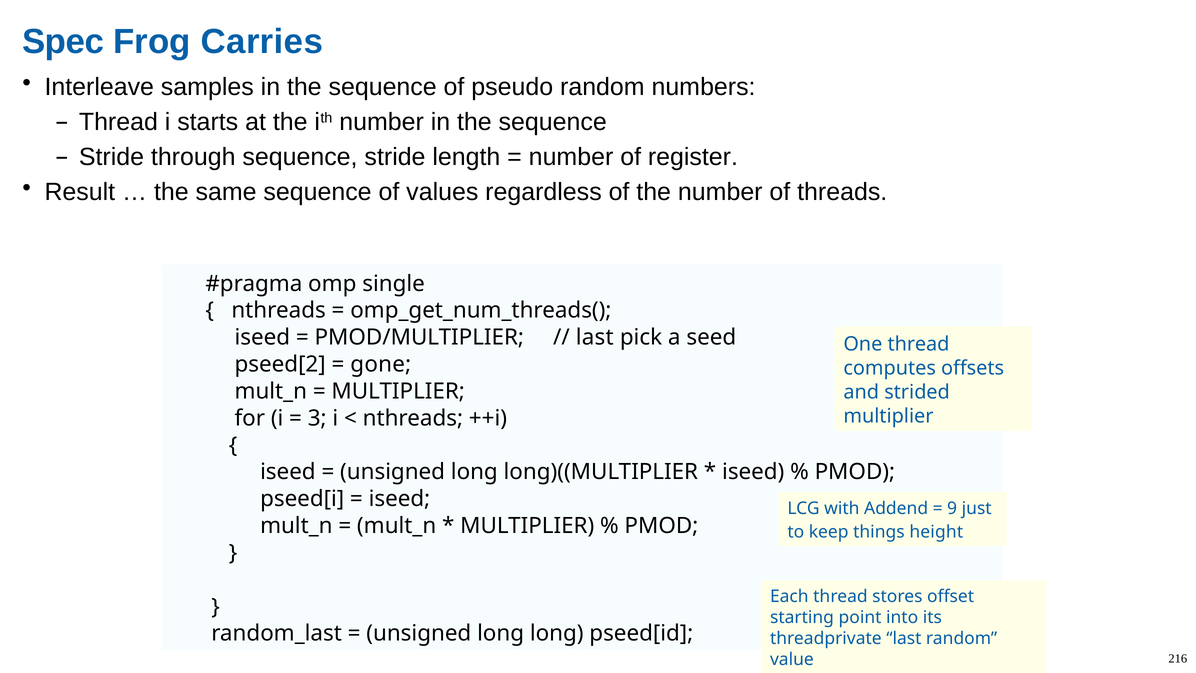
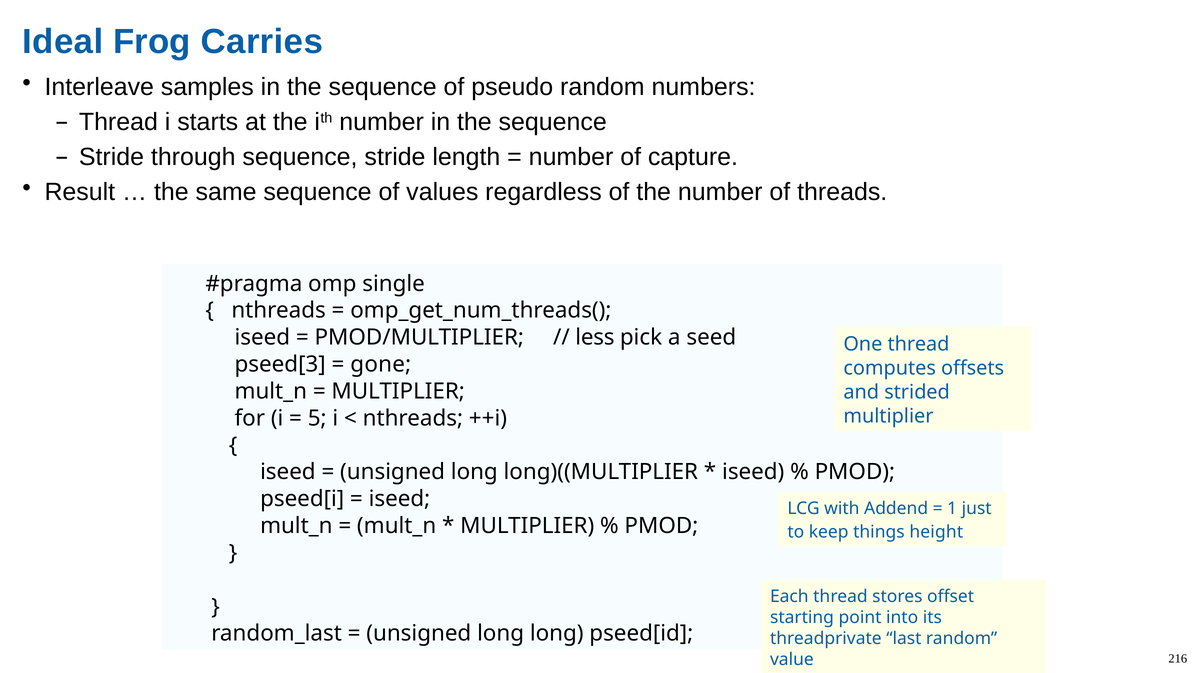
Spec: Spec -> Ideal
register: register -> capture
last at (595, 337): last -> less
pseed[2: pseed[2 -> pseed[3
3: 3 -> 5
9: 9 -> 1
